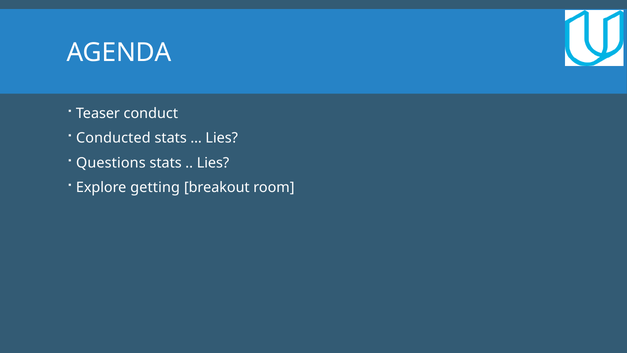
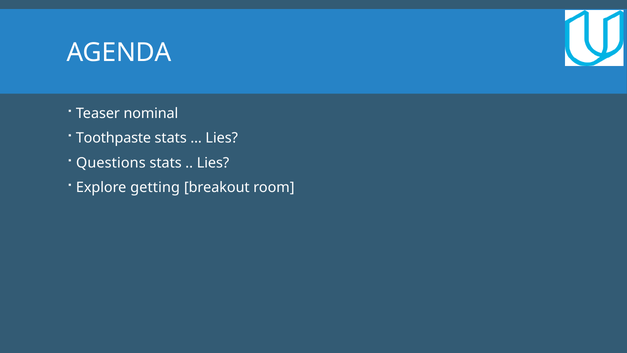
conduct: conduct -> nominal
Conducted: Conducted -> Toothpaste
